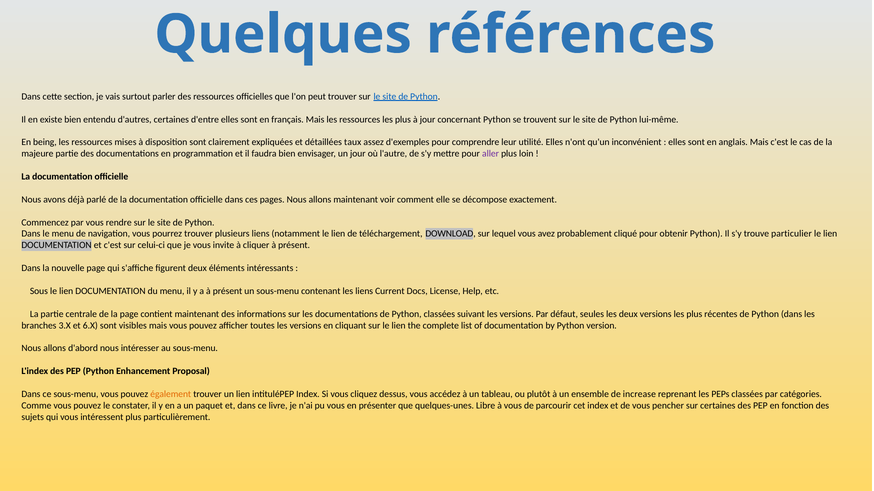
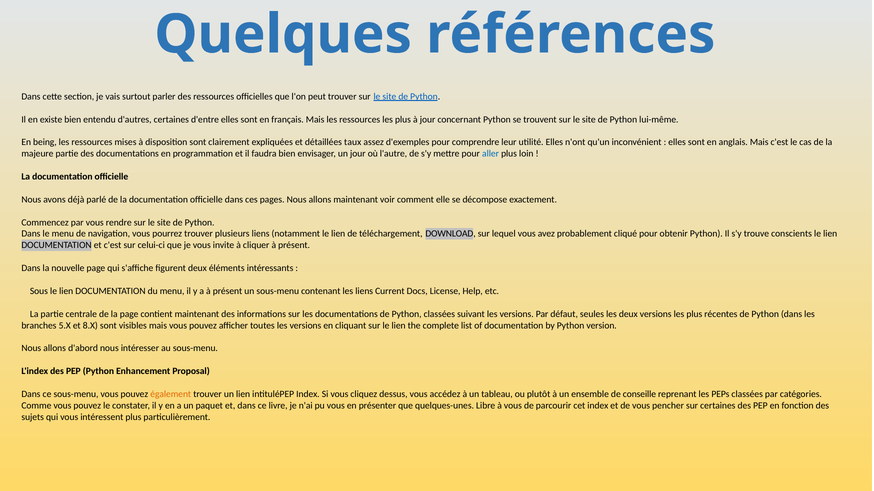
aller colour: purple -> blue
particulier: particulier -> conscients
3.X: 3.X -> 5.X
6.X: 6.X -> 8.X
increase: increase -> conseille
